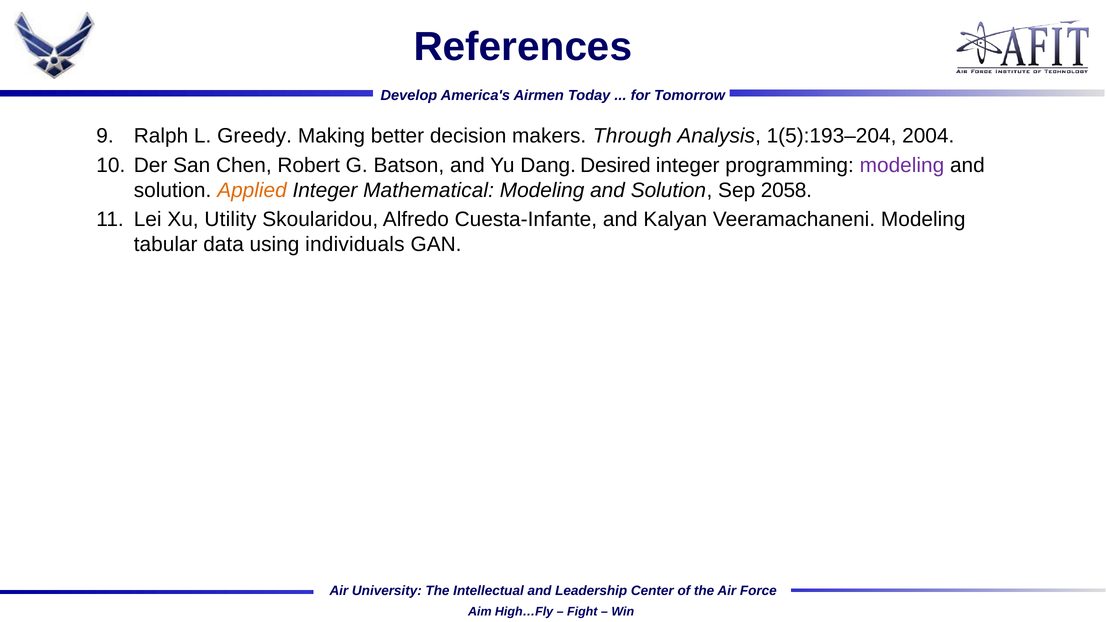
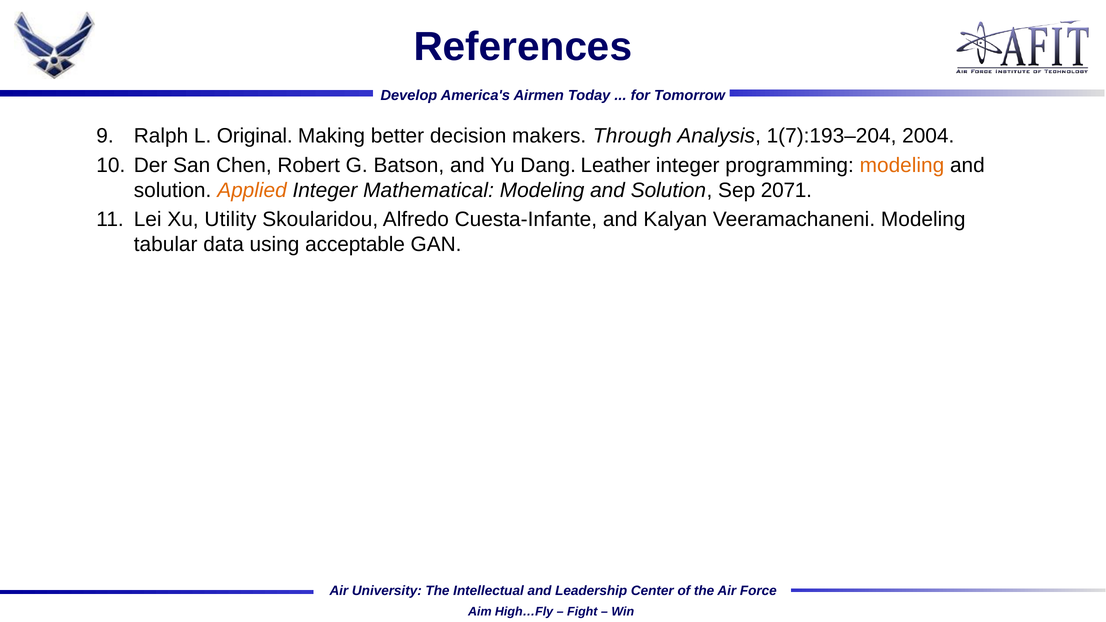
Greedy: Greedy -> Original
1(5):193–204: 1(5):193–204 -> 1(7):193–204
Desired: Desired -> Leather
modeling at (902, 165) colour: purple -> orange
2058: 2058 -> 2071
individuals: individuals -> acceptable
